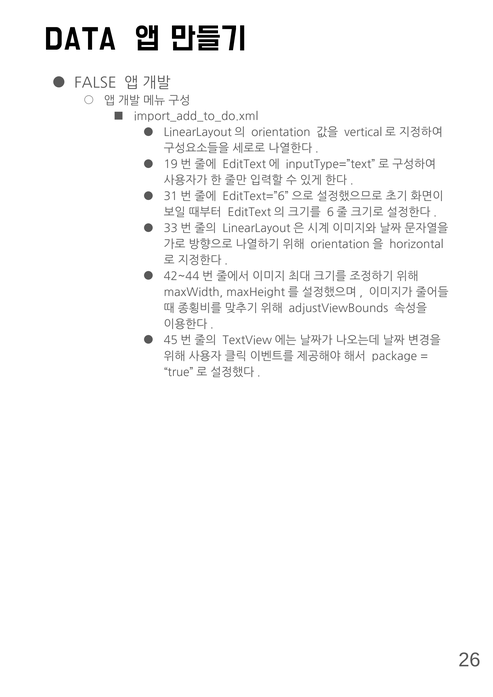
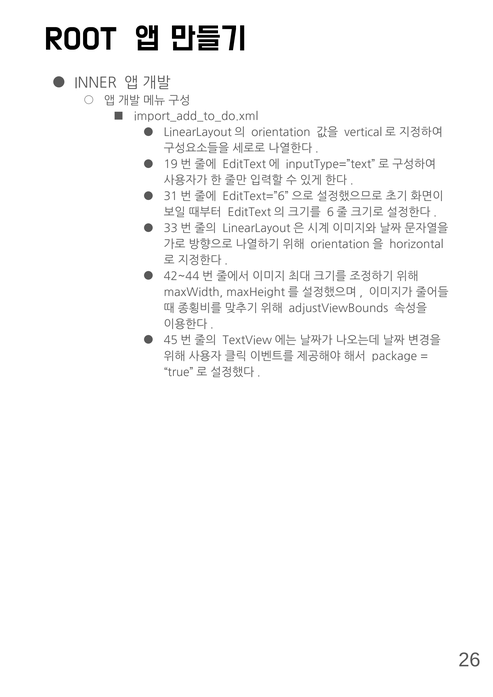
DATA: DATA -> ROOT
FALSE: FALSE -> INNER
